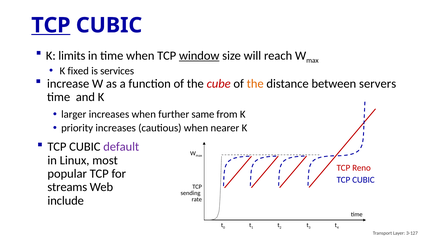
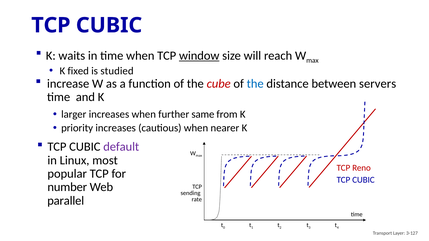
TCP at (51, 25) underline: present -> none
limits: limits -> waits
services: services -> studied
the at (255, 84) colour: orange -> blue
streams: streams -> number
include: include -> parallel
